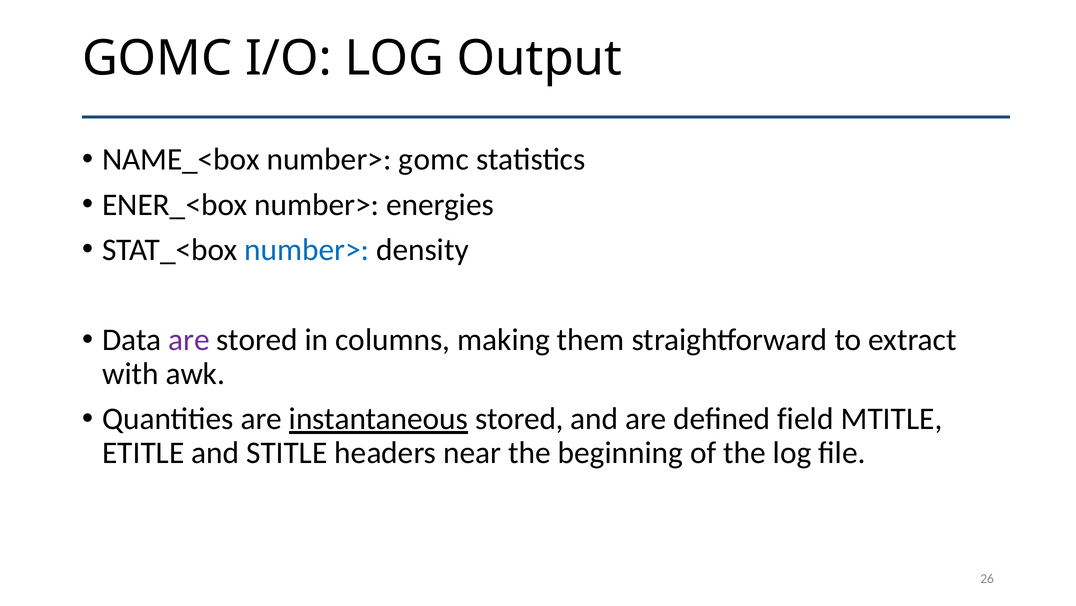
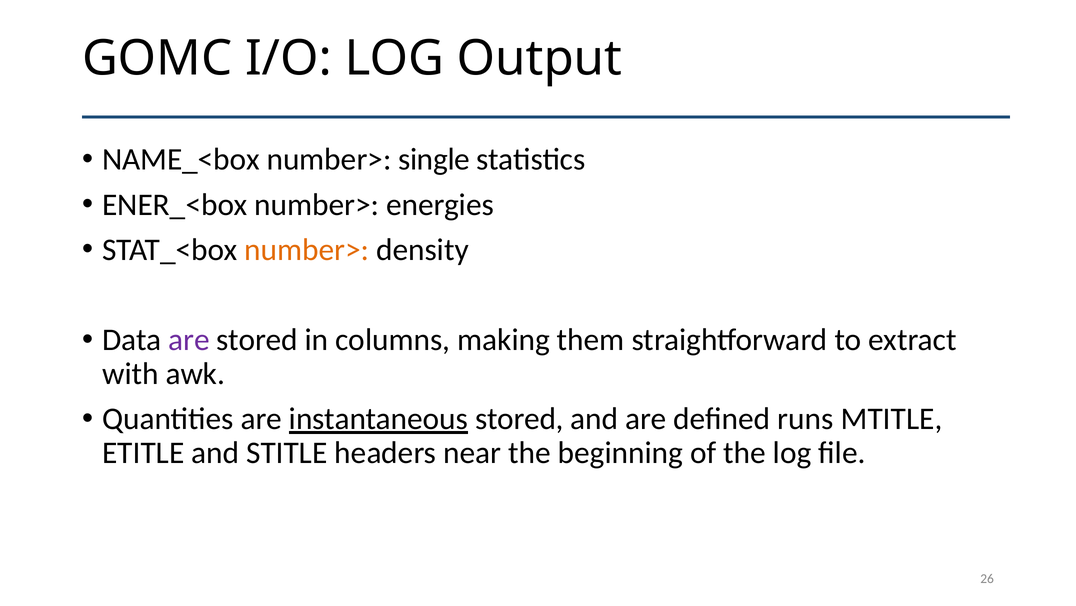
number> gomc: gomc -> single
number> at (307, 249) colour: blue -> orange
field: field -> runs
